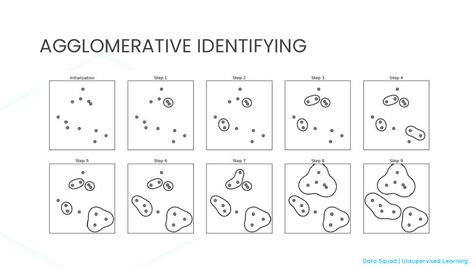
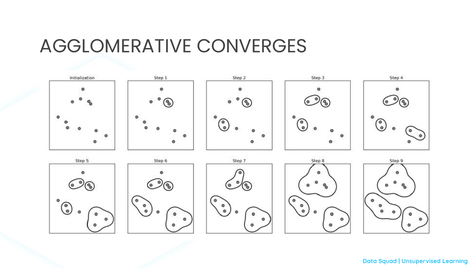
IDENTIFYING: IDENTIFYING -> CONVERGES
